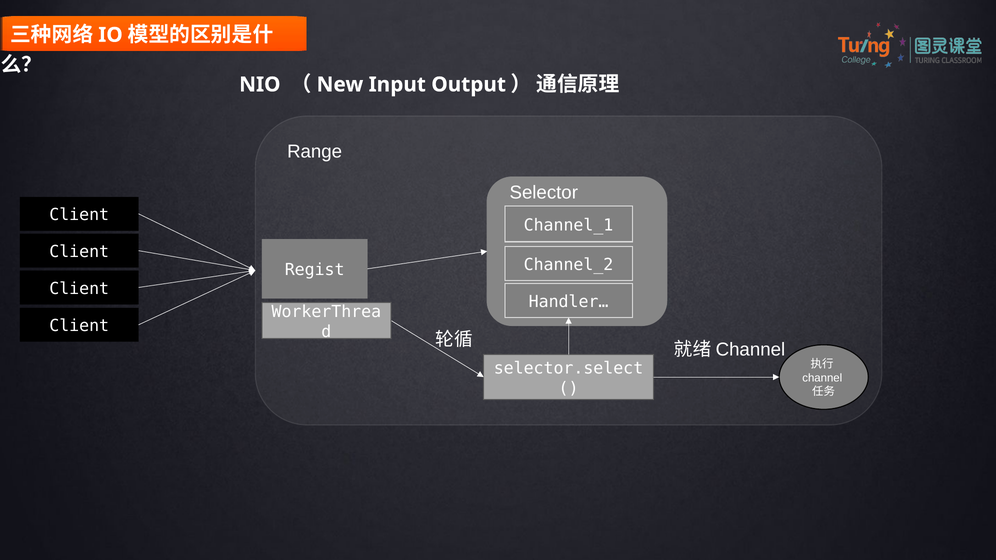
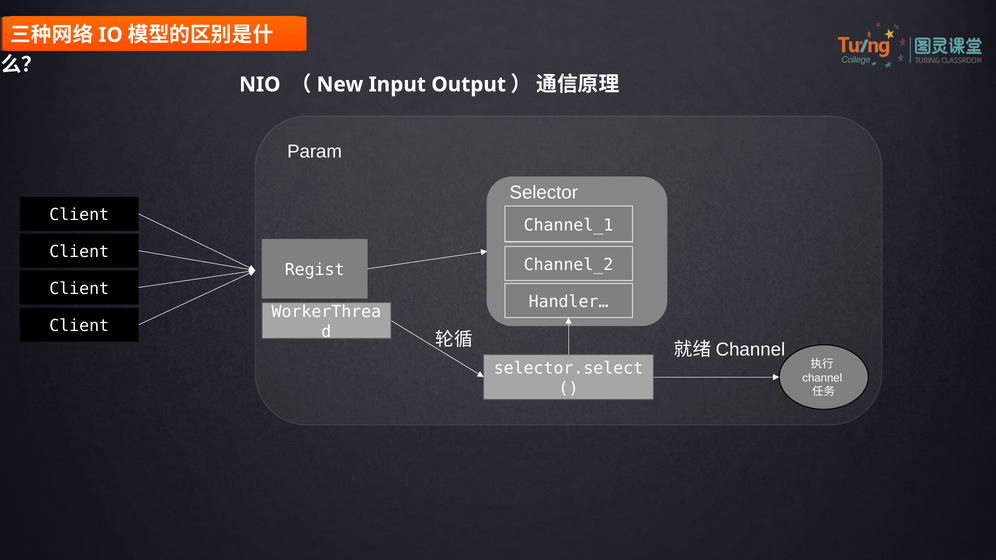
Range: Range -> Param
